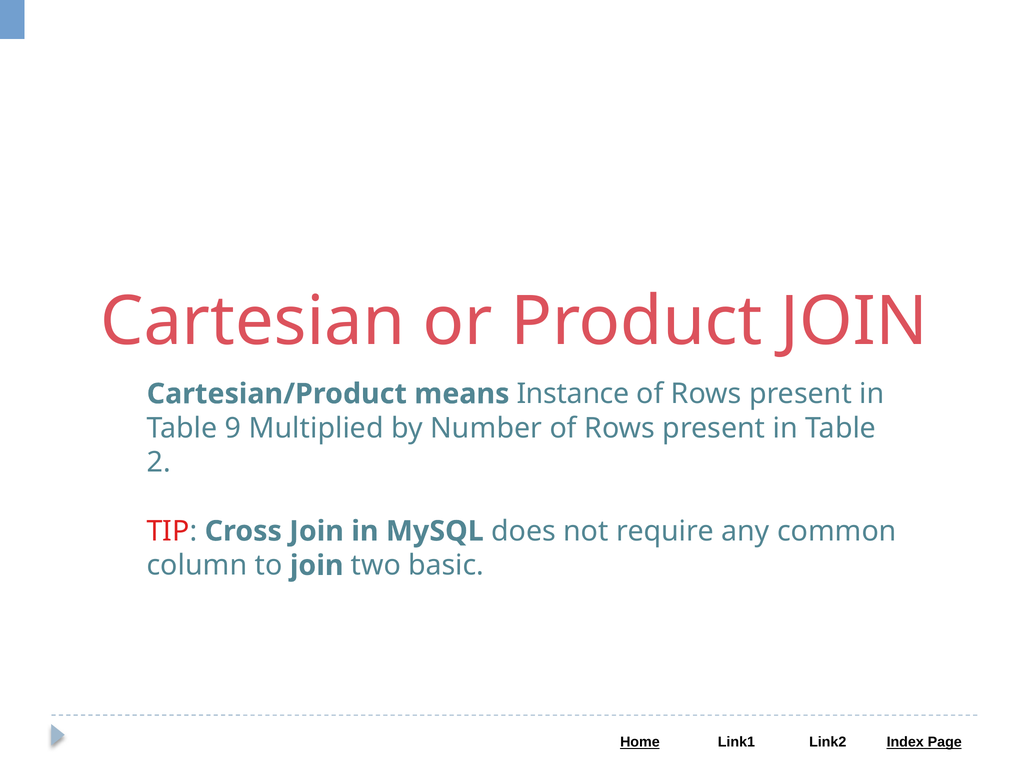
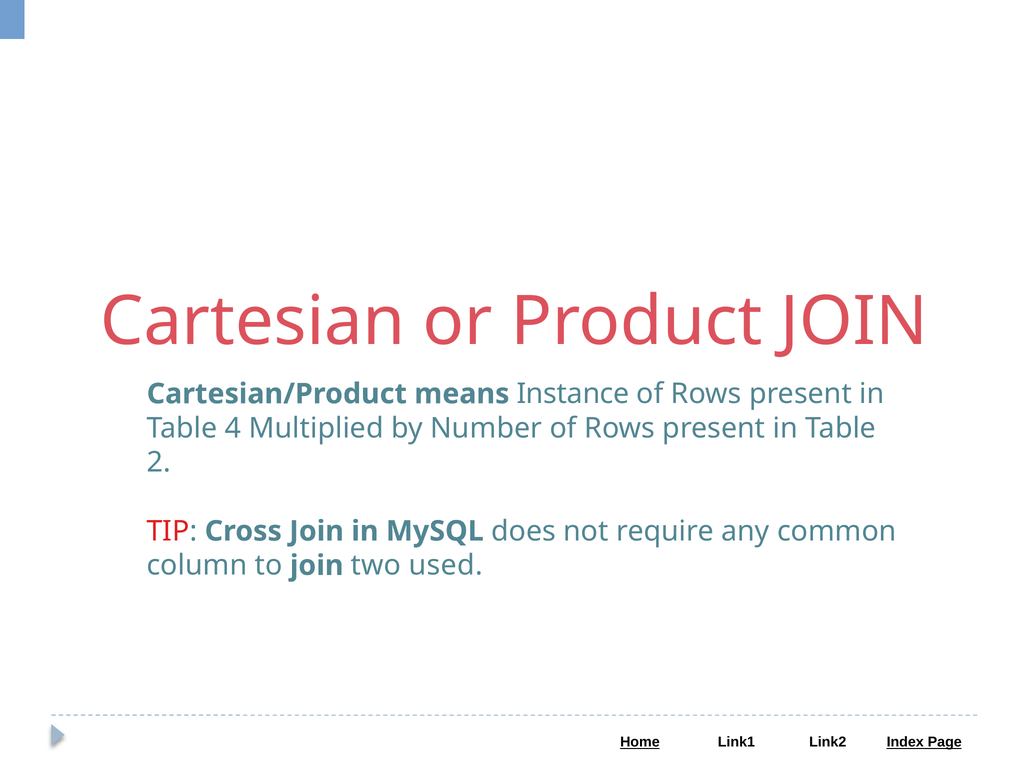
9: 9 -> 4
basic: basic -> used
